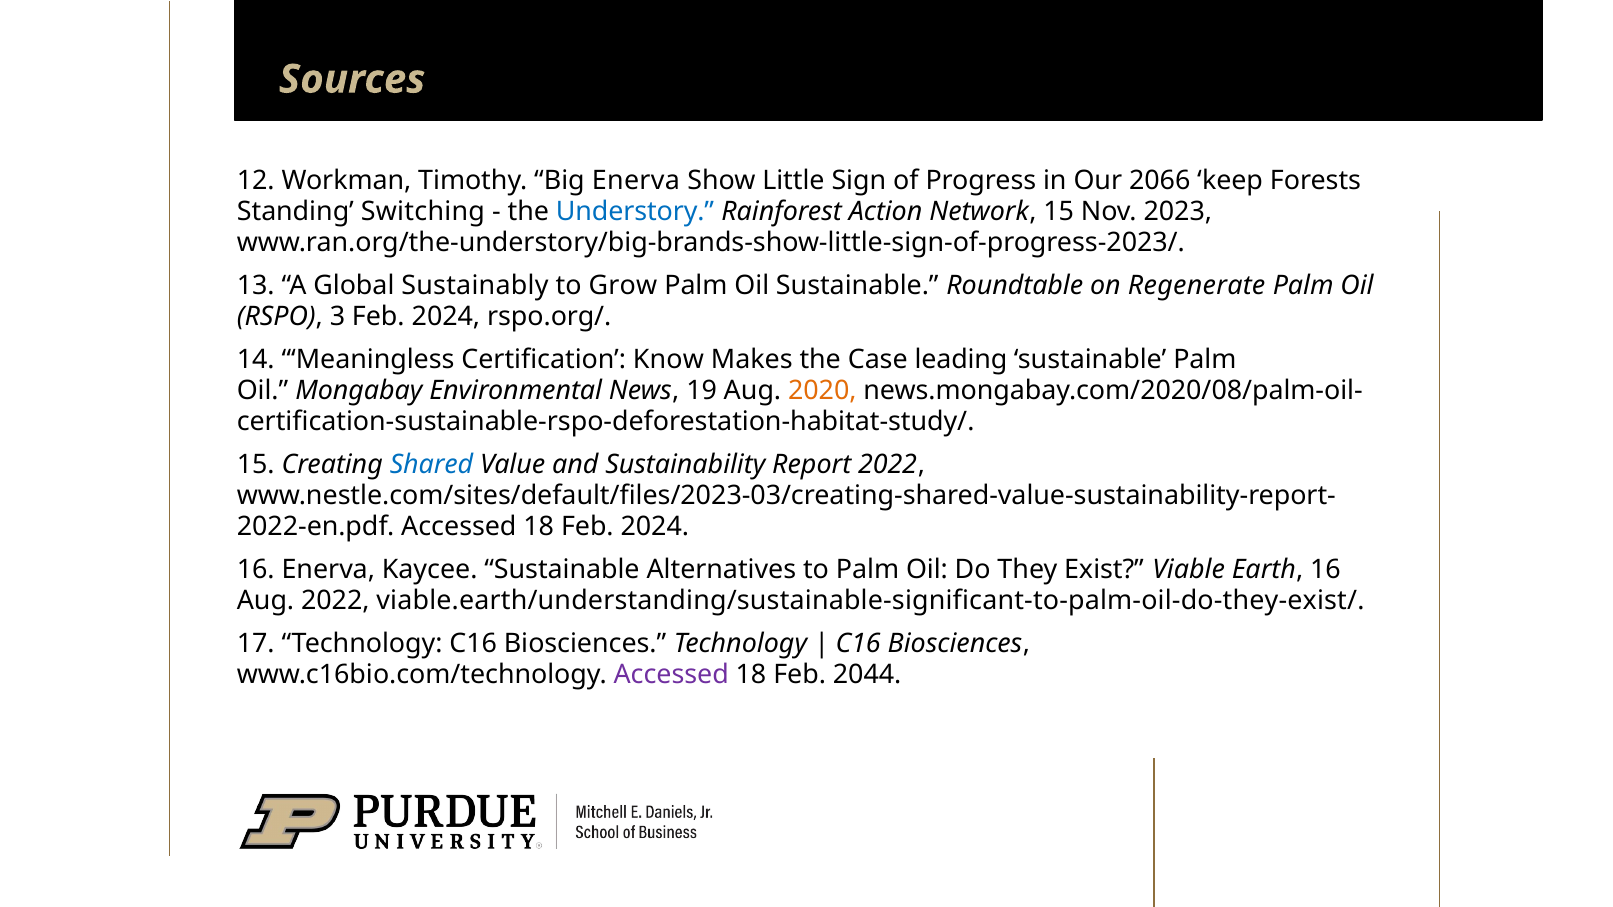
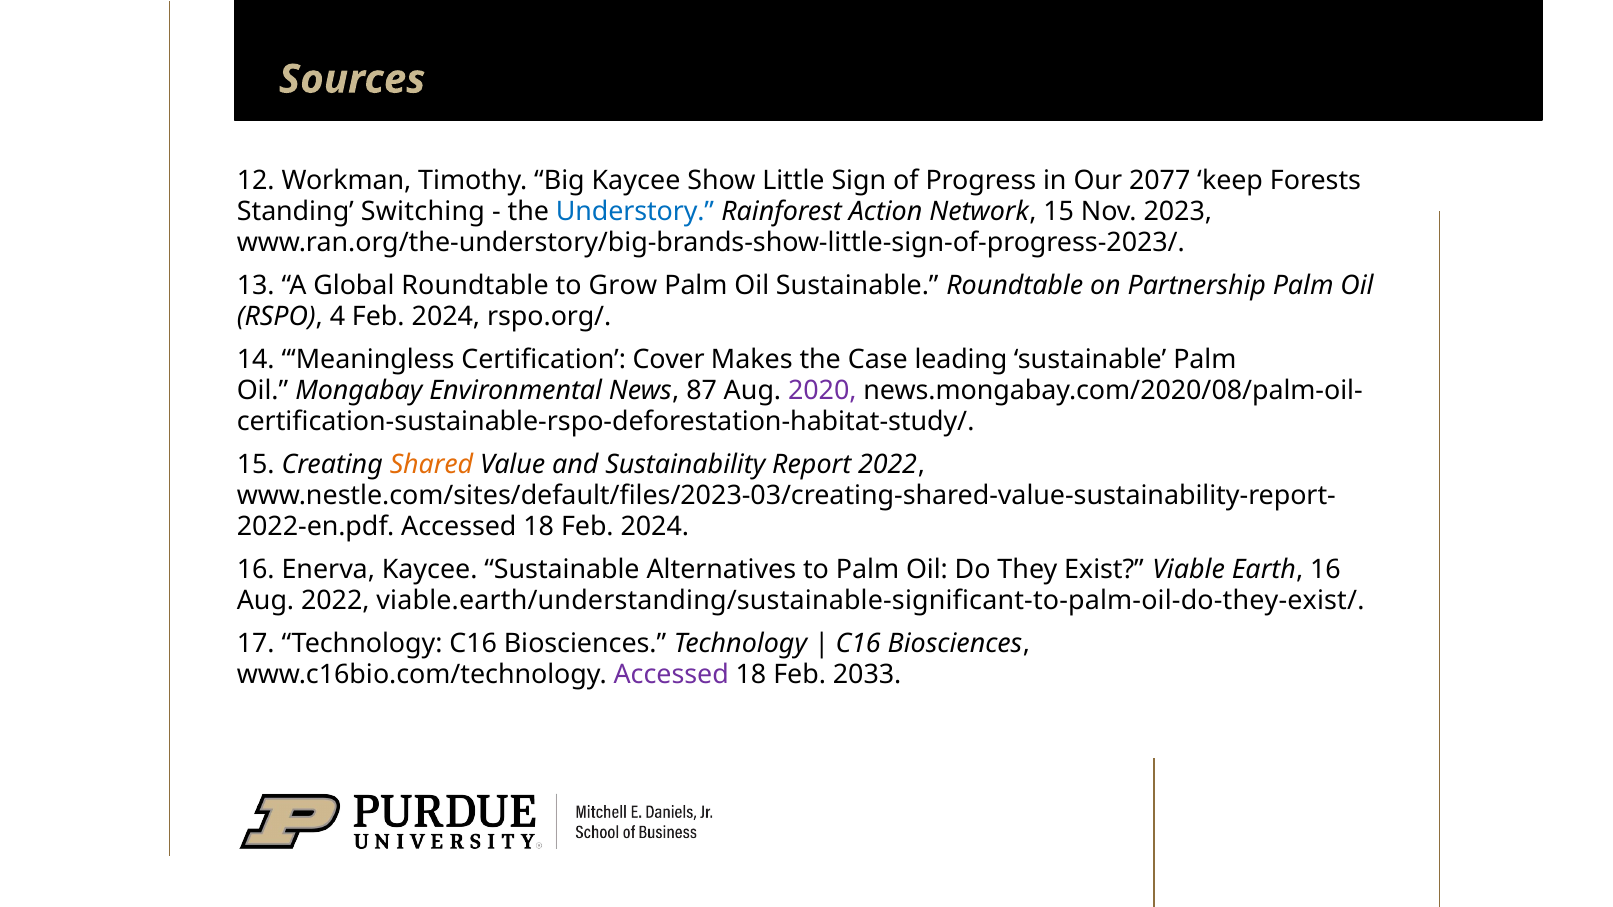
Big Enerva: Enerva -> Kaycee
2066: 2066 -> 2077
Global Sustainably: Sustainably -> Roundtable
Regenerate: Regenerate -> Partnership
3: 3 -> 4
Know: Know -> Cover
19: 19 -> 87
2020 colour: orange -> purple
Shared colour: blue -> orange
2044: 2044 -> 2033
